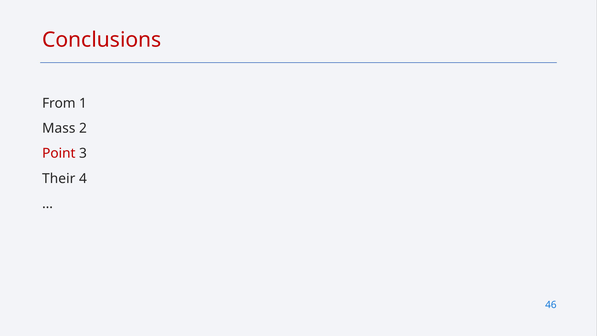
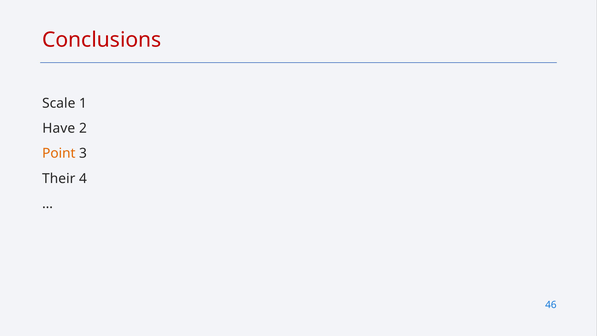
From: From -> Scale
Mass: Mass -> Have
Point colour: red -> orange
